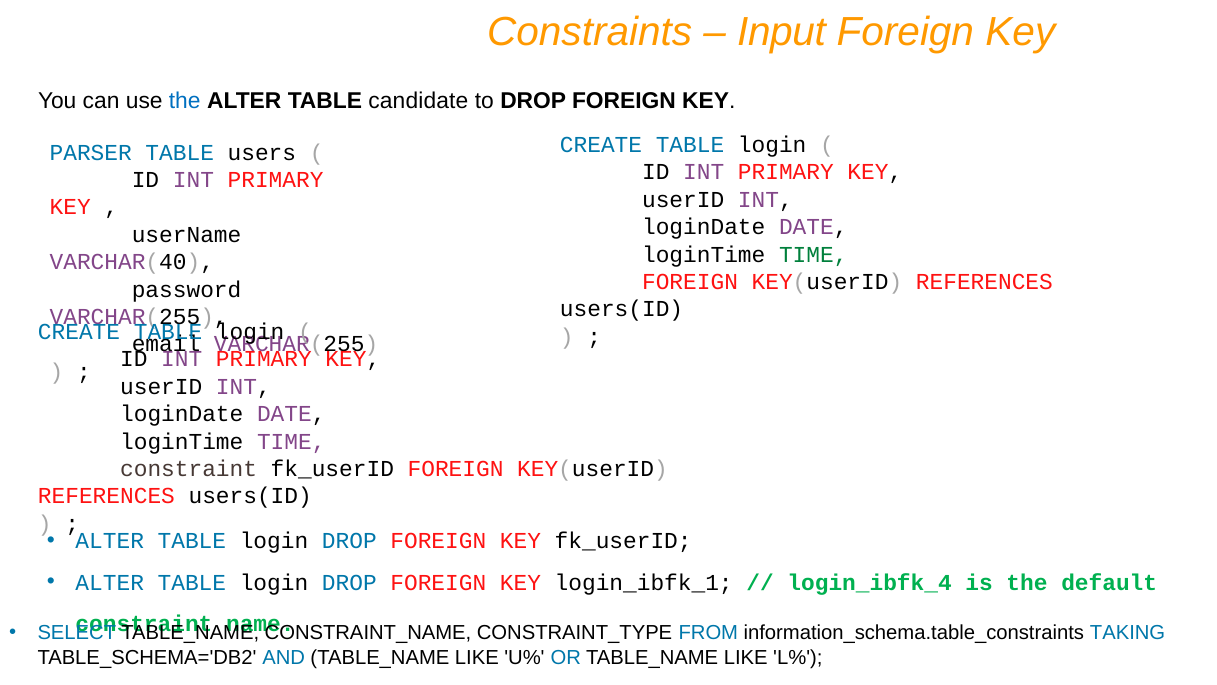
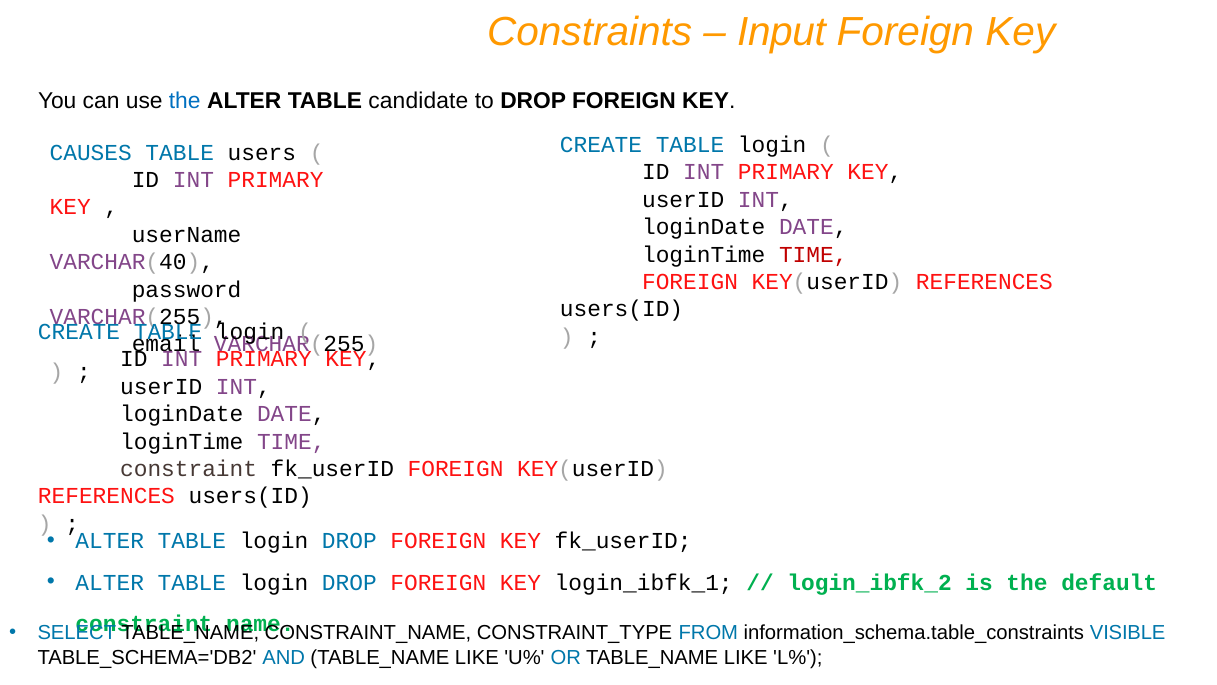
PARSER: PARSER -> CAUSES
TIME at (813, 254) colour: green -> red
login_ibfk_4: login_ibfk_4 -> login_ibfk_2
TAKING: TAKING -> VISIBLE
